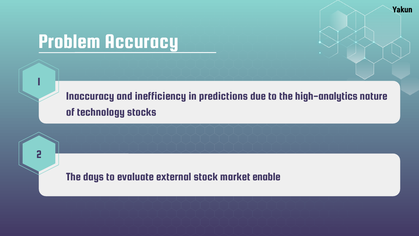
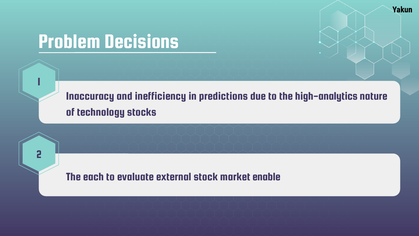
Accuracy: Accuracy -> Decisions
days: days -> each
